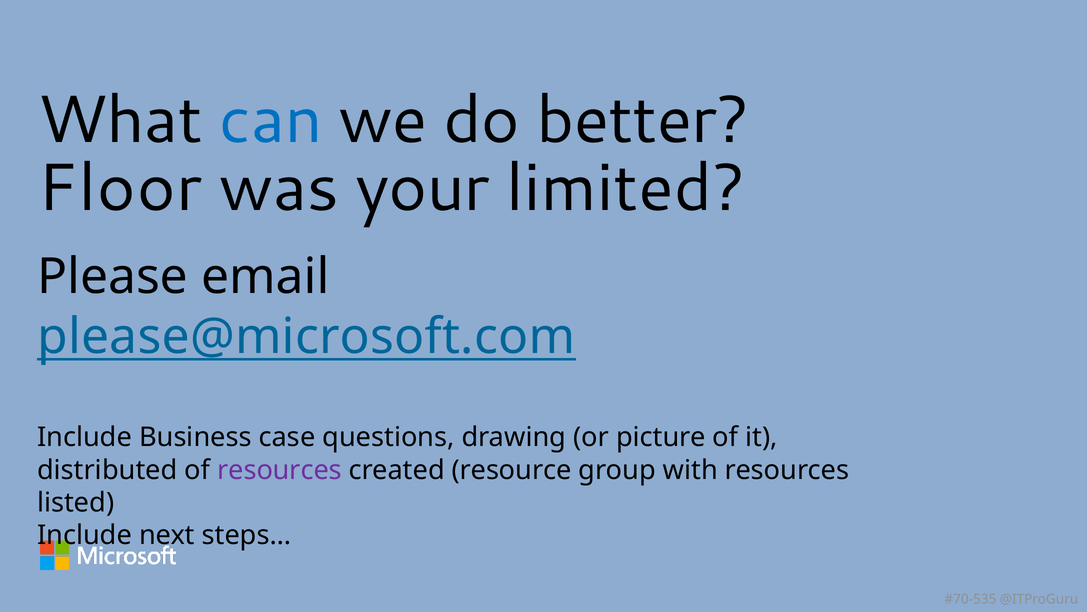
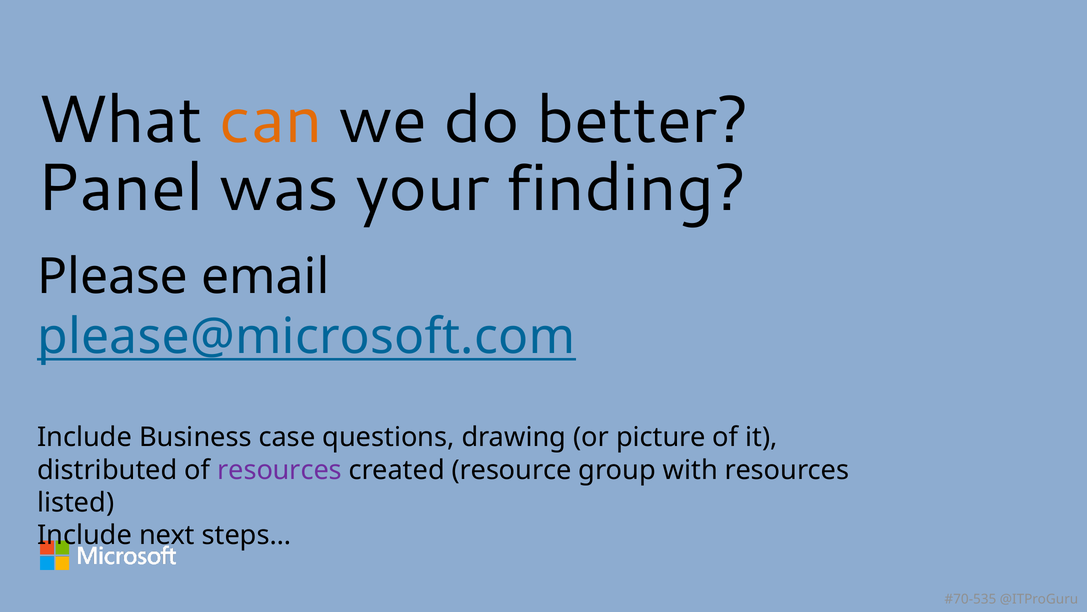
can colour: blue -> orange
Floor: Floor -> Panel
limited: limited -> finding
